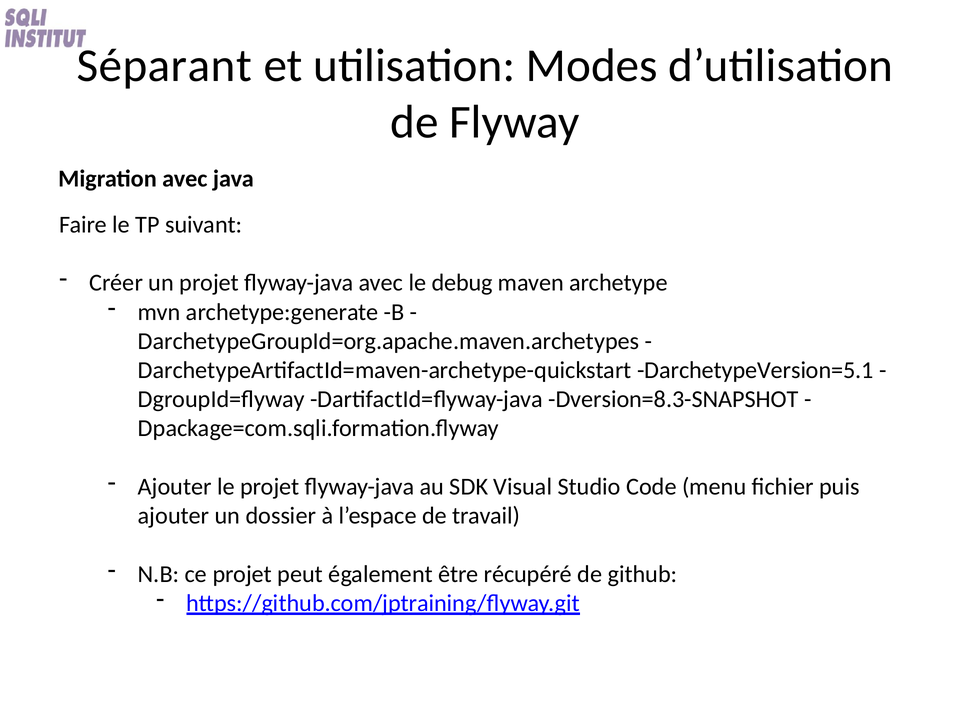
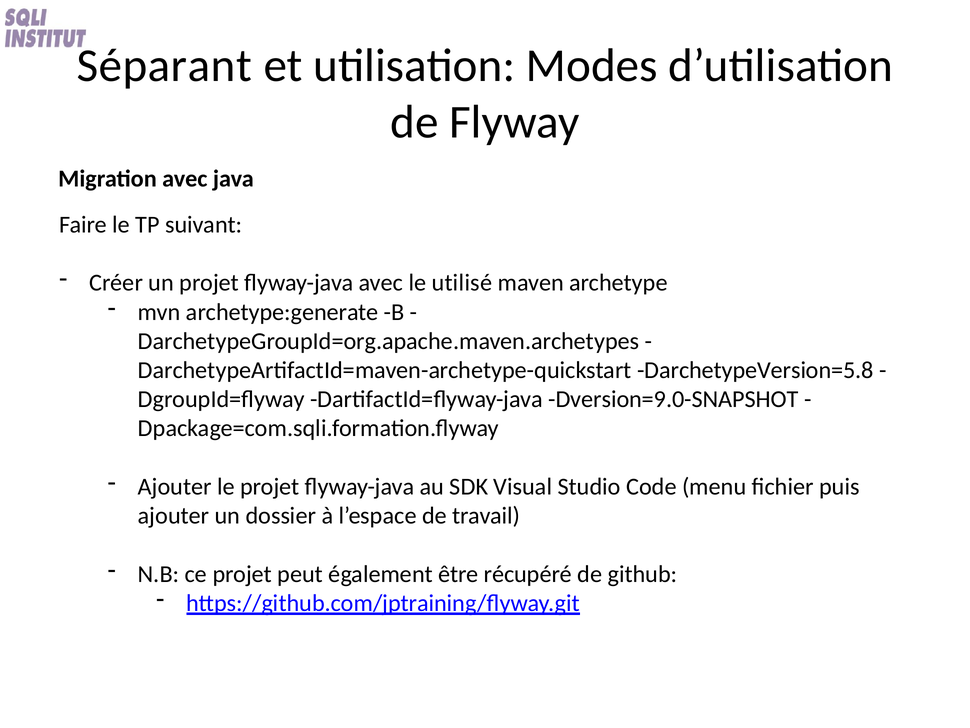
debug: debug -> utilisé
DarchetypeVersion=5.1: DarchetypeVersion=5.1 -> DarchetypeVersion=5.8
Dversion=8.3-SNAPSHOT: Dversion=8.3-SNAPSHOT -> Dversion=9.0-SNAPSHOT
